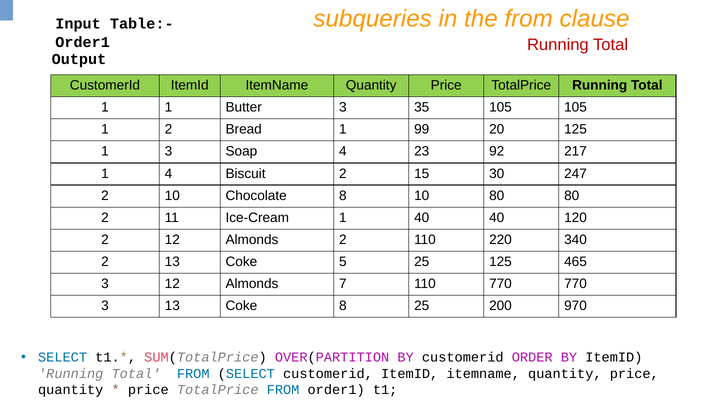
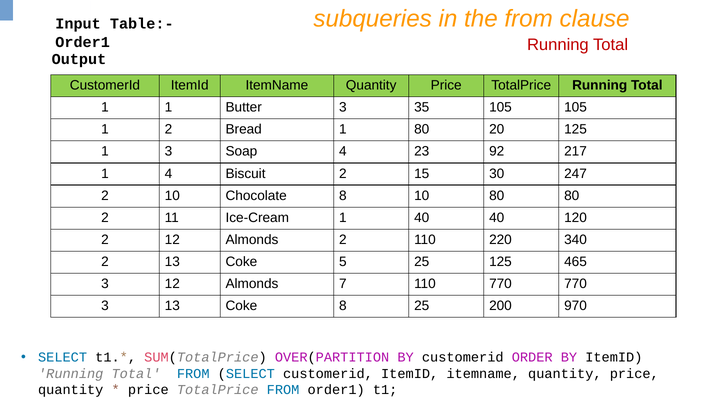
1 99: 99 -> 80
